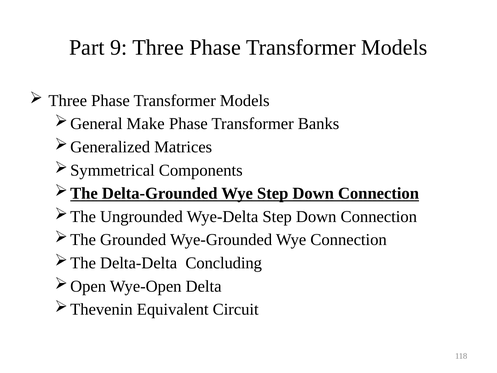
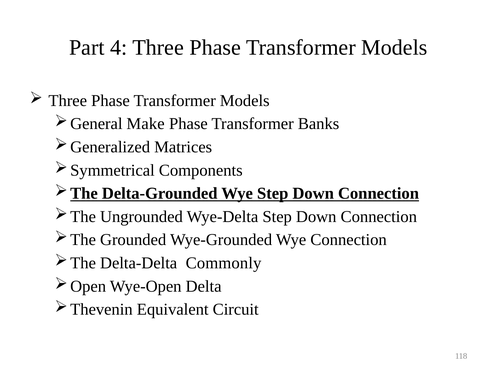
9: 9 -> 4
Concluding: Concluding -> Commonly
